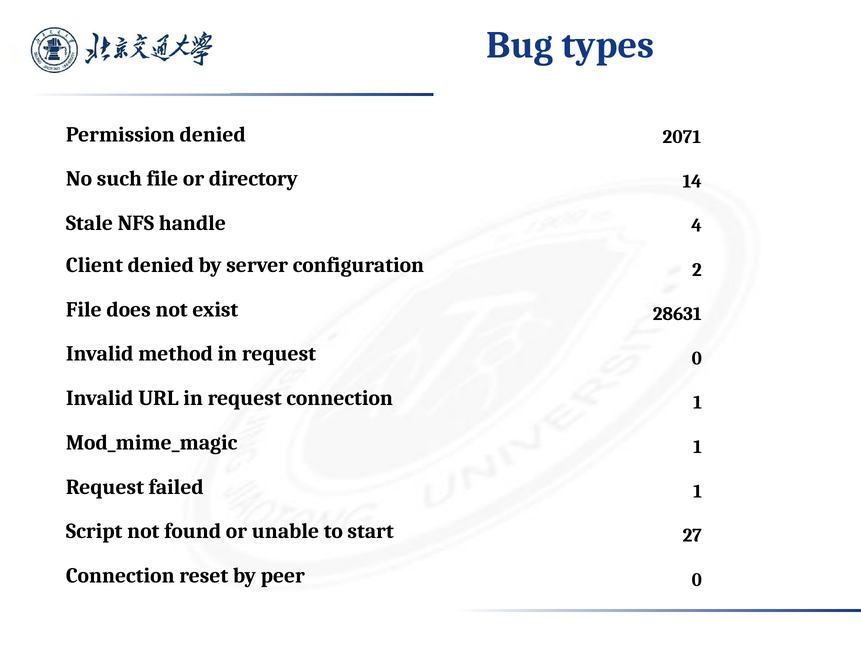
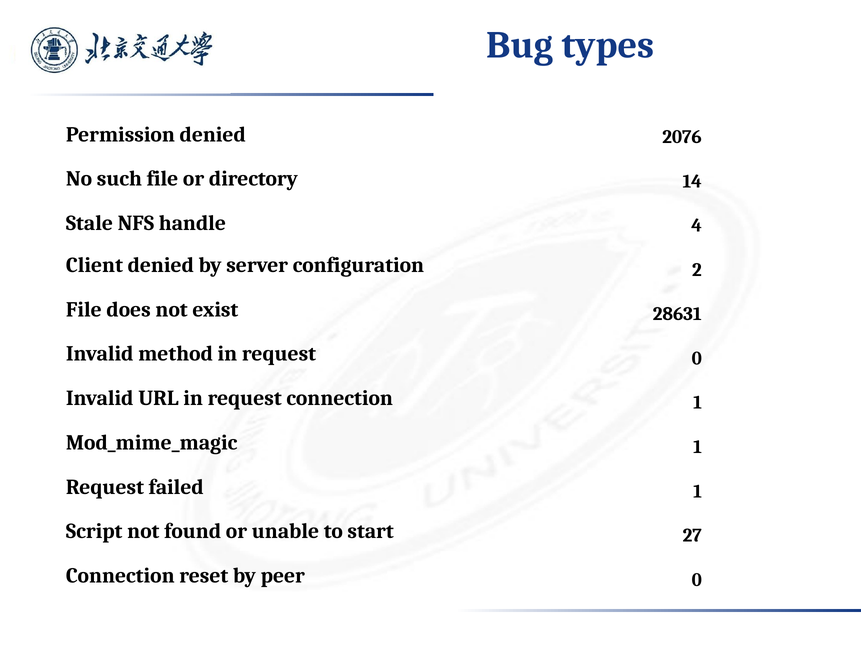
2071: 2071 -> 2076
